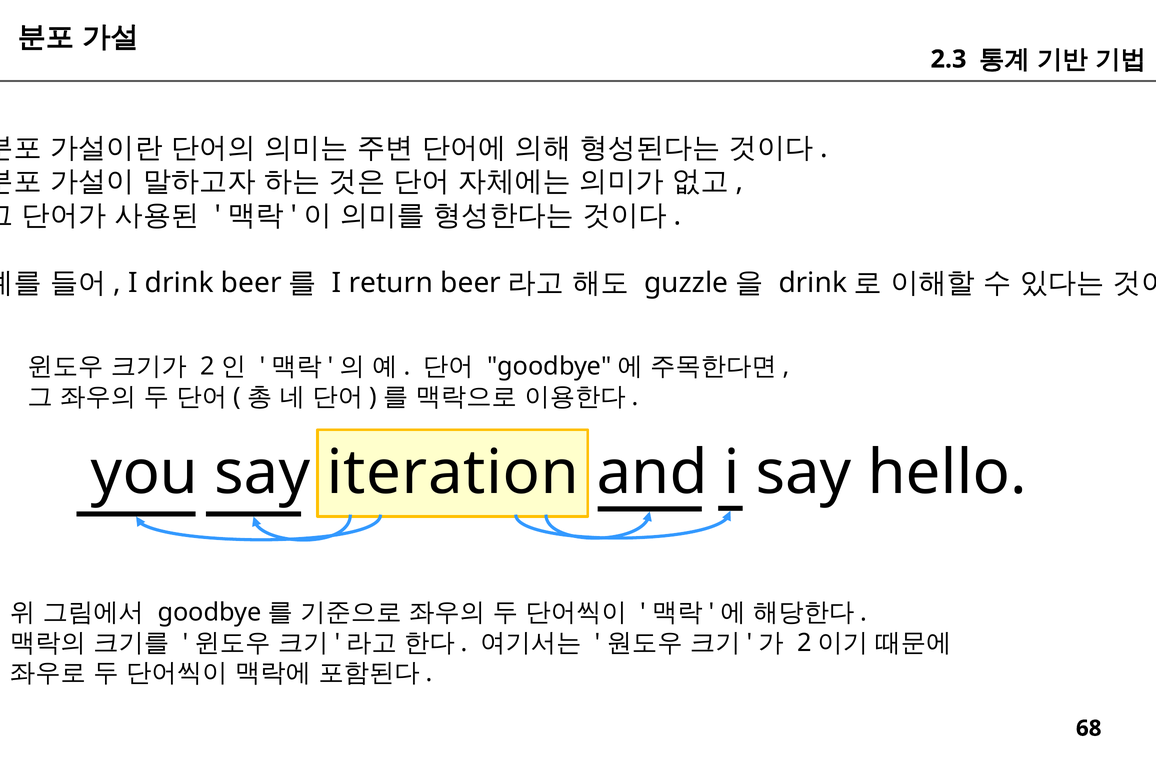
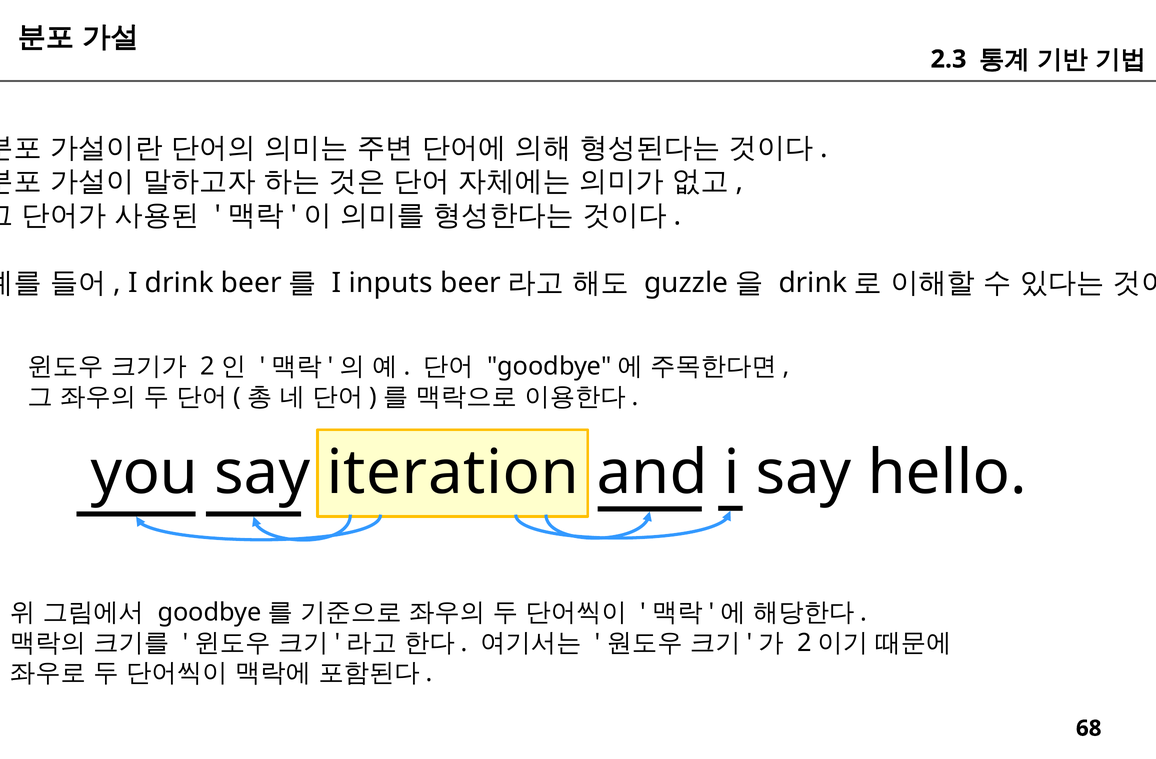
return: return -> inputs
